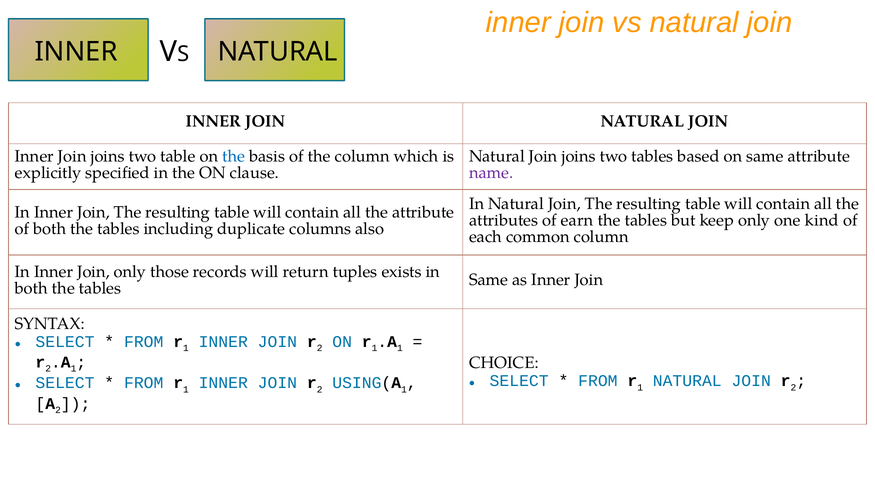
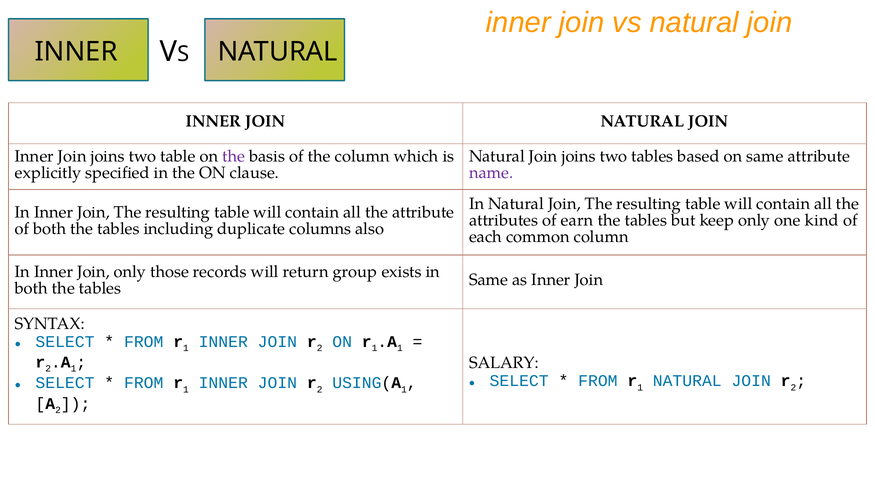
the at (234, 157) colour: blue -> purple
tuples: tuples -> group
CHOICE: CHOICE -> SALARY
